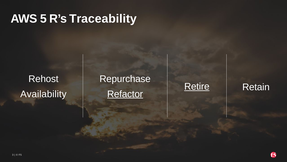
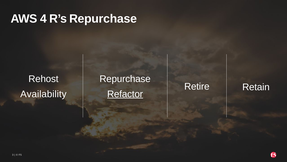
5: 5 -> 4
R’s Traceability: Traceability -> Repurchase
Retire underline: present -> none
